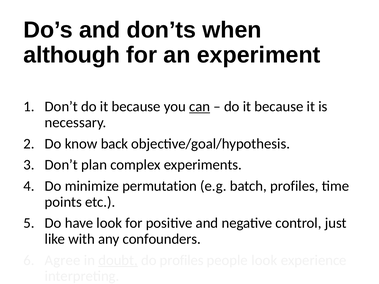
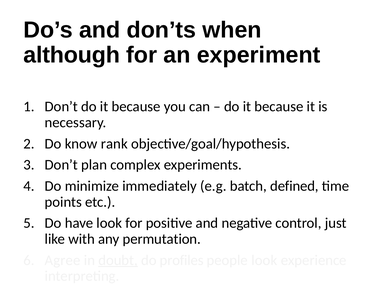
can underline: present -> none
back: back -> rank
permutation: permutation -> immediately
batch profiles: profiles -> defined
confounders: confounders -> permutation
